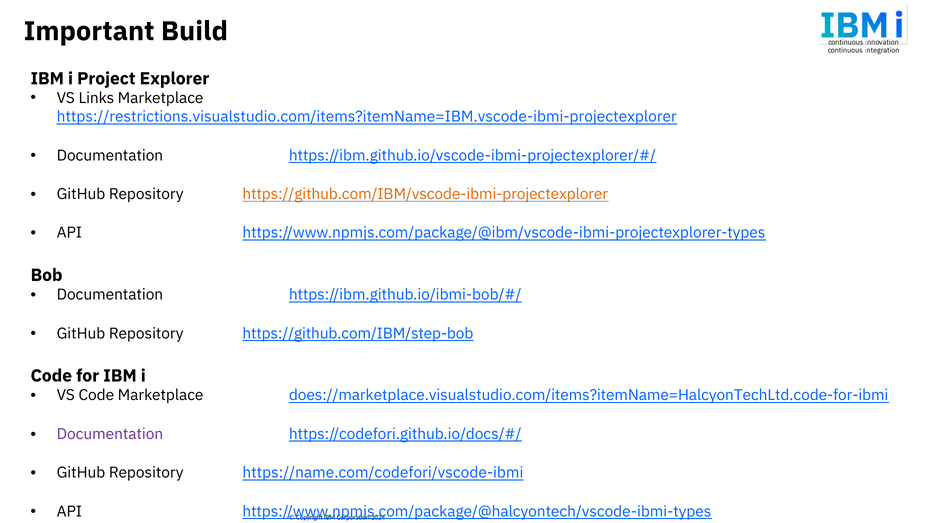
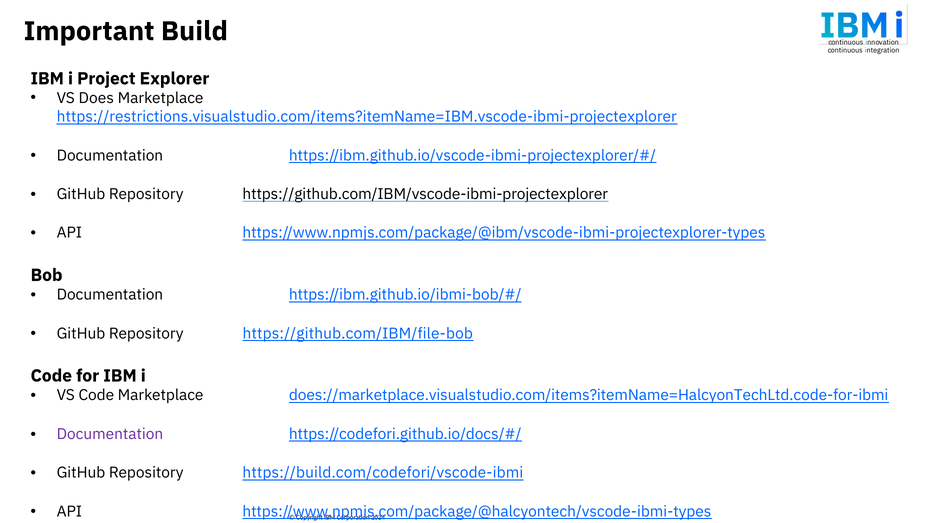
Links: Links -> Does
https://github.com/IBM/vscode-ibmi-projectexplorer colour: orange -> black
https://github.com/IBM/step-bob: https://github.com/IBM/step-bob -> https://github.com/IBM/file-bob
https://name.com/codefori/vscode-ibmi: https://name.com/codefori/vscode-ibmi -> https://build.com/codefori/vscode-ibmi
